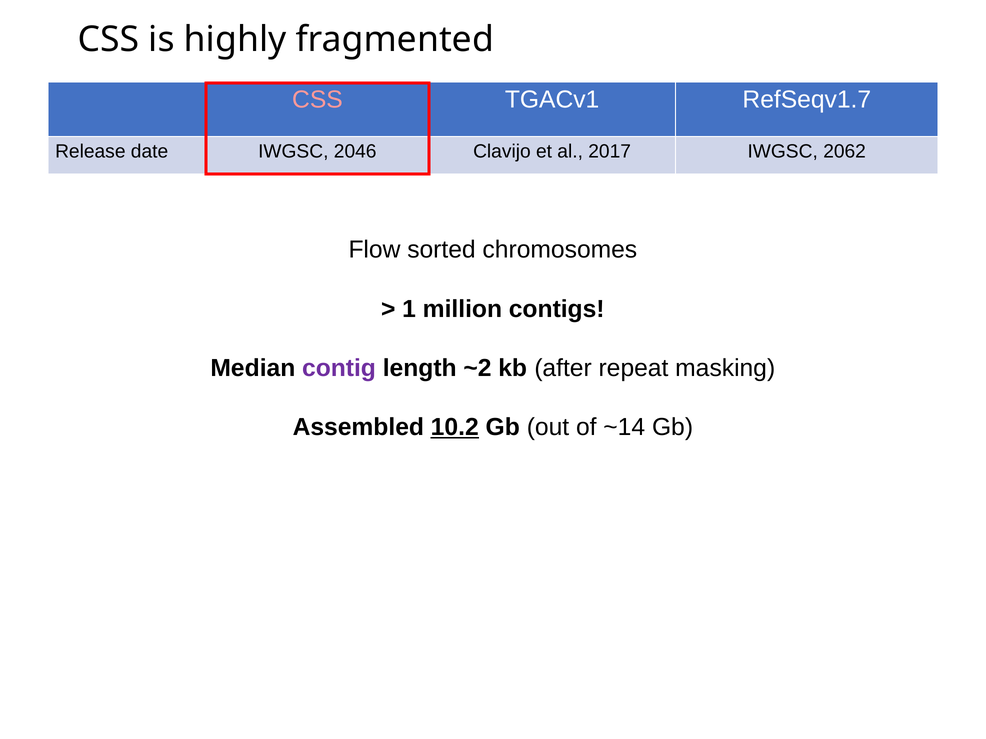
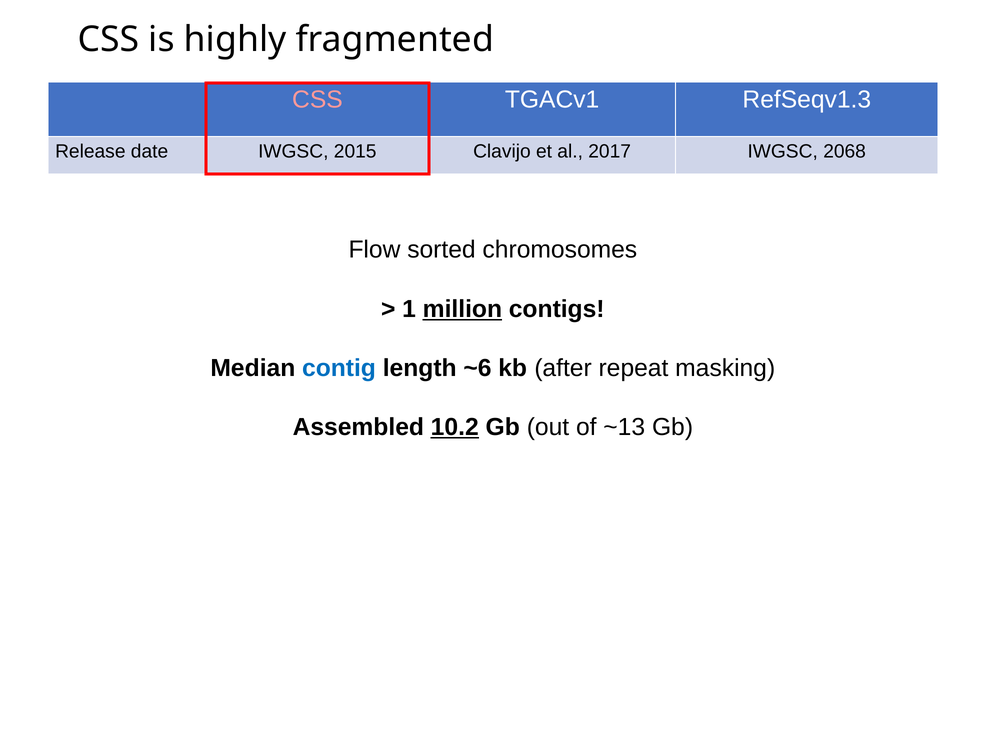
RefSeqv1.7: RefSeqv1.7 -> RefSeqv1.3
2046: 2046 -> 2015
2062: 2062 -> 2068
million underline: none -> present
contig colour: purple -> blue
~2: ~2 -> ~6
~14: ~14 -> ~13
